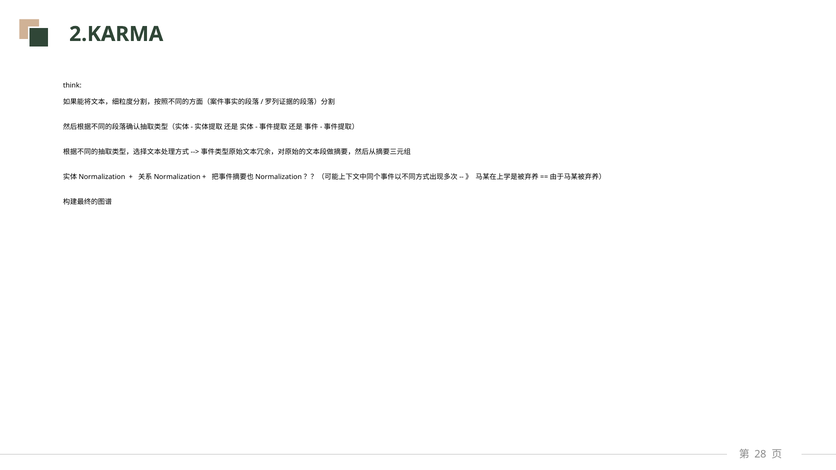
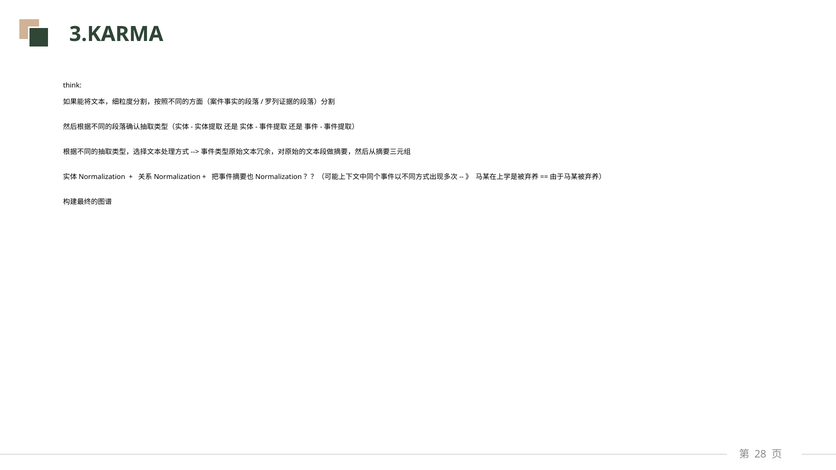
2.KARMA: 2.KARMA -> 3.KARMA
